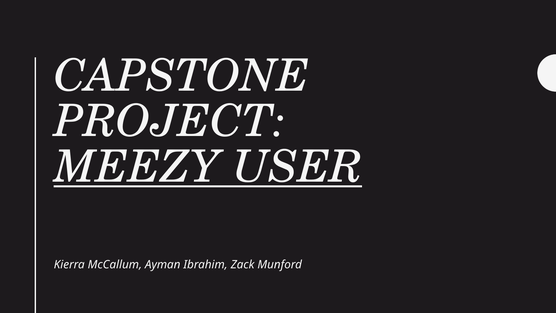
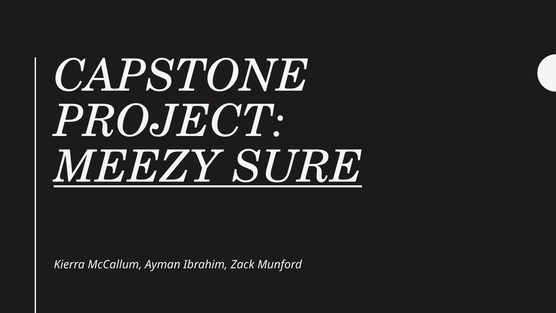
USER: USER -> SURE
